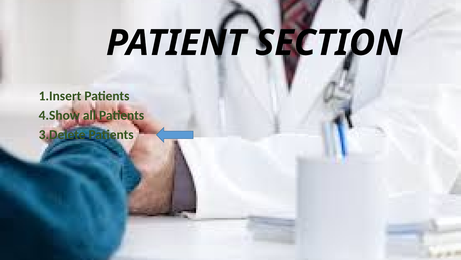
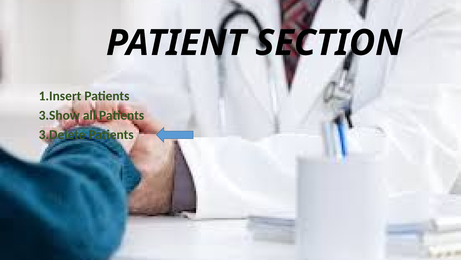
4.Show: 4.Show -> 3.Show
